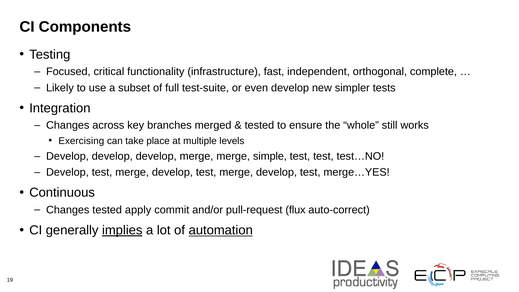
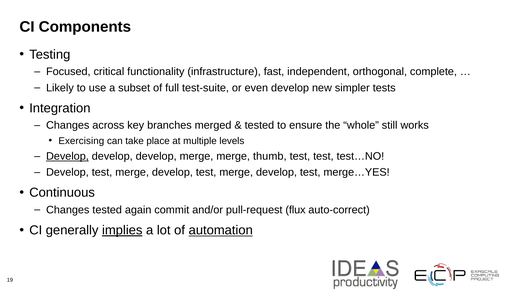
Develop at (67, 156) underline: none -> present
simple: simple -> thumb
apply: apply -> again
